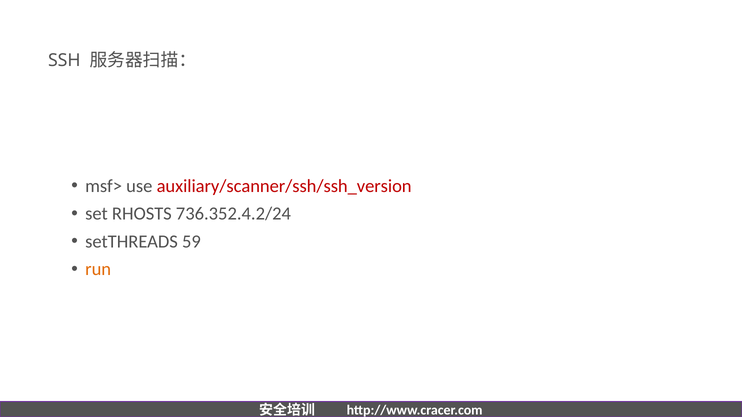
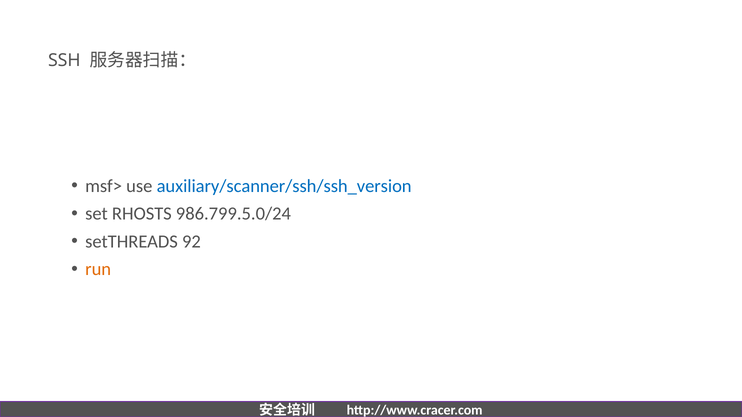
auxiliary/scanner/ssh/ssh_version colour: red -> blue
736.352.4.2/24: 736.352.4.2/24 -> 986.799.5.0/24
59: 59 -> 92
